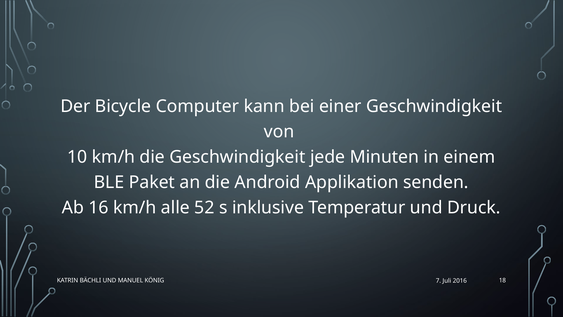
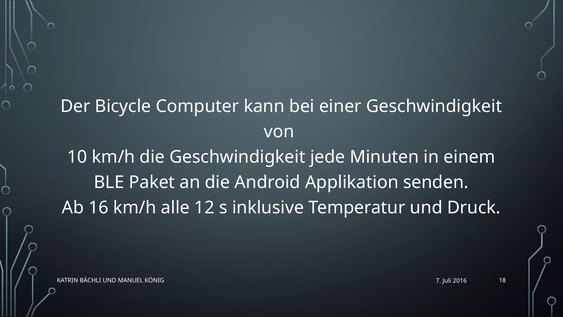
52: 52 -> 12
